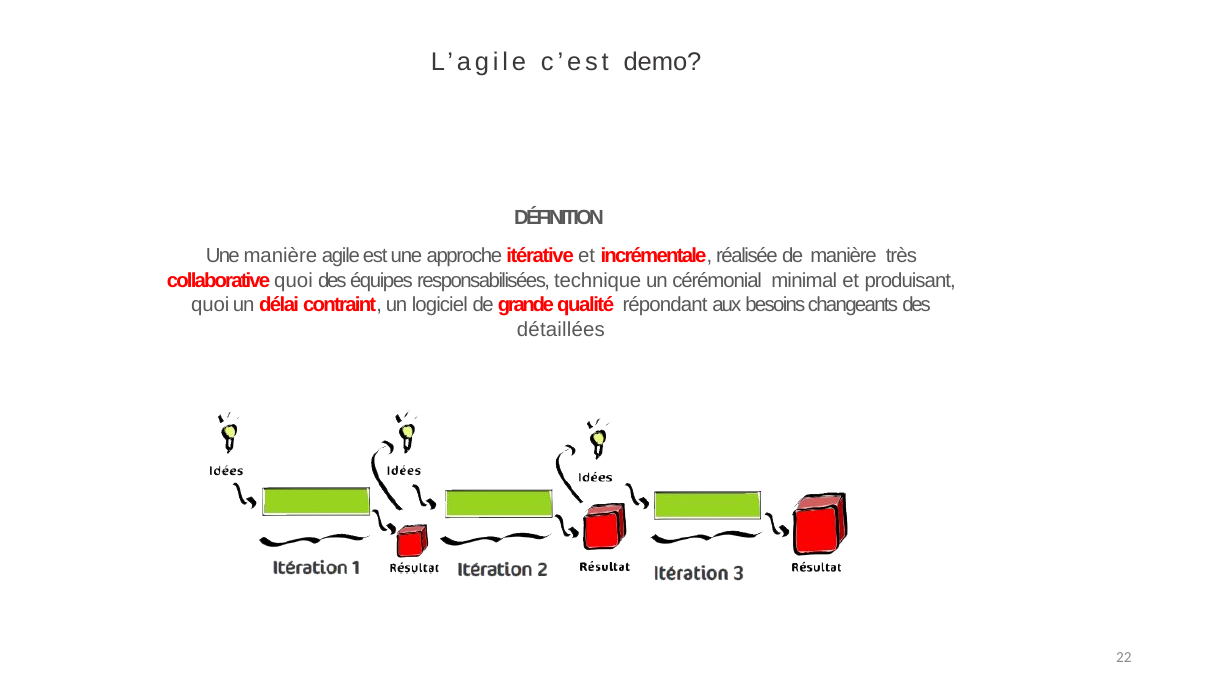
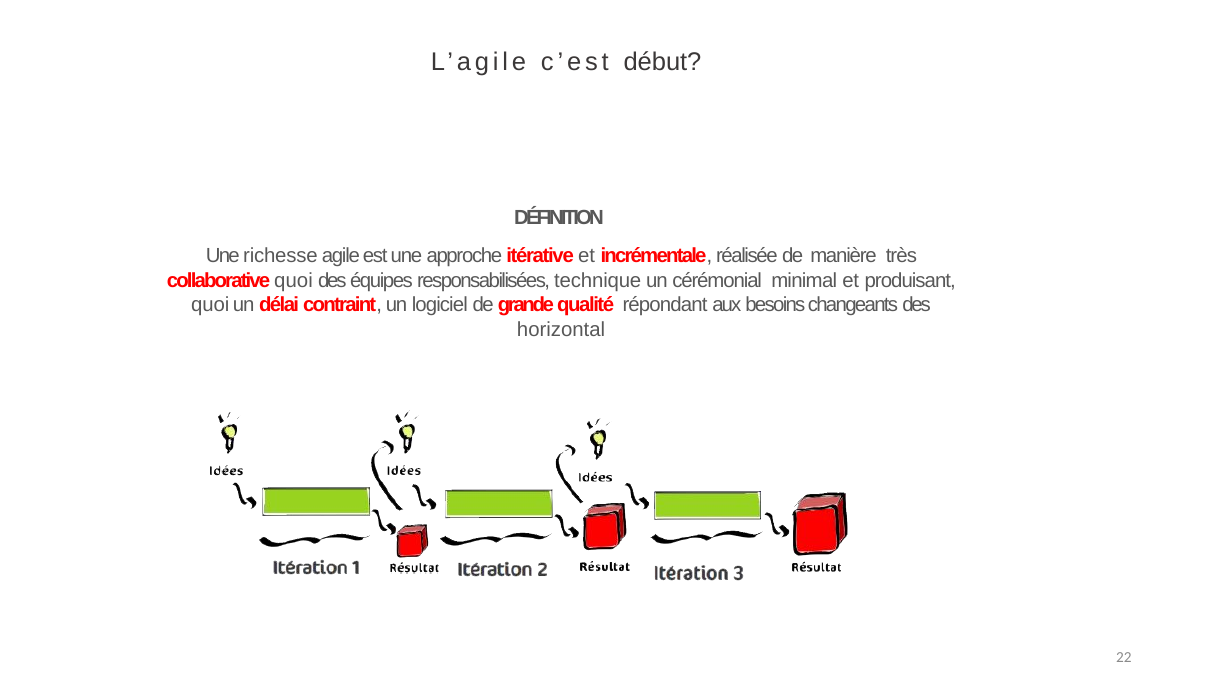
demo: demo -> début
Une manière: manière -> richesse
détaillées: détaillées -> horizontal
